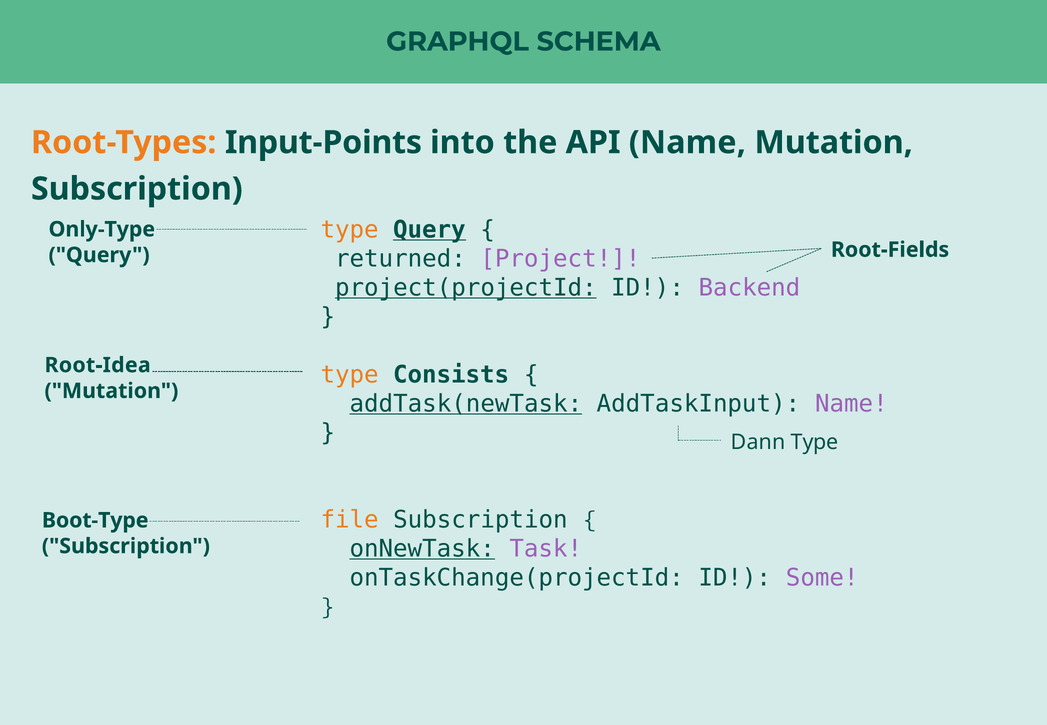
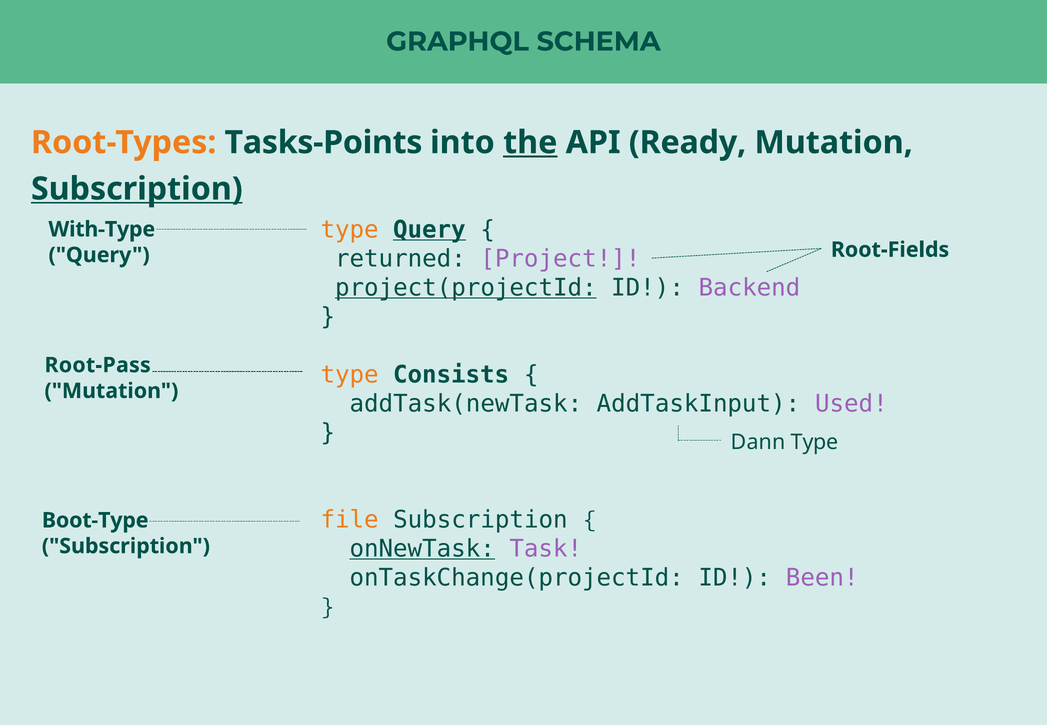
Input-Points: Input-Points -> Tasks-Points
the underline: none -> present
API Name: Name -> Ready
Subscription at (137, 189) underline: none -> present
Only-Type: Only-Type -> With-Type
Root-Idea: Root-Idea -> Root-Pass
addTask(newTask underline: present -> none
AddTaskInput Name: Name -> Used
Some: Some -> Been
